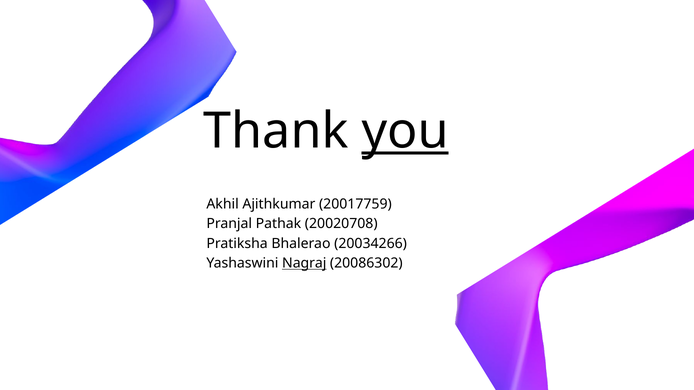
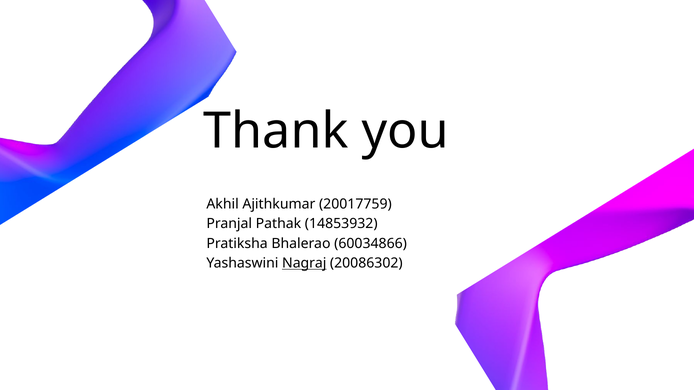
you underline: present -> none
20020708: 20020708 -> 14853932
20034266: 20034266 -> 60034866
